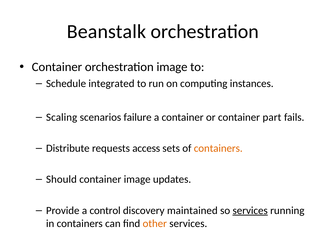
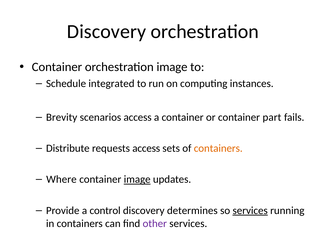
Beanstalk at (107, 32): Beanstalk -> Discovery
Scaling: Scaling -> Brevity
scenarios failure: failure -> access
Should: Should -> Where
image at (137, 180) underline: none -> present
maintained: maintained -> determines
other colour: orange -> purple
